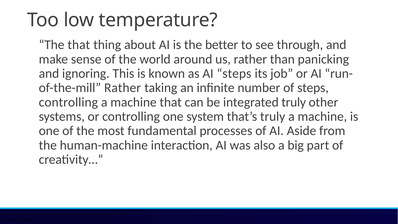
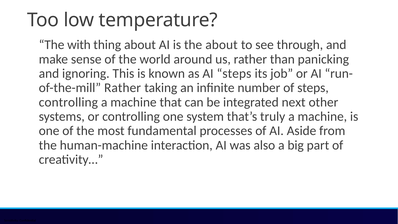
The that: that -> with
the better: better -> about
integrated truly: truly -> next
